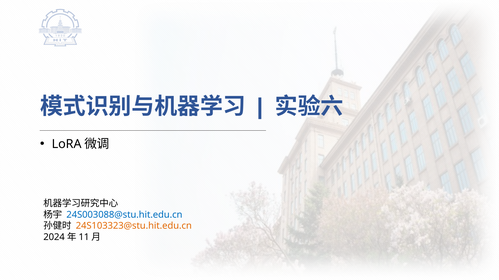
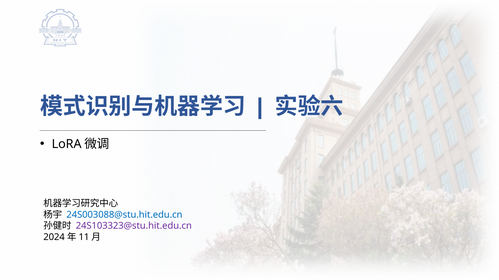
24S103323@stu.hit.edu.cn colour: orange -> purple
